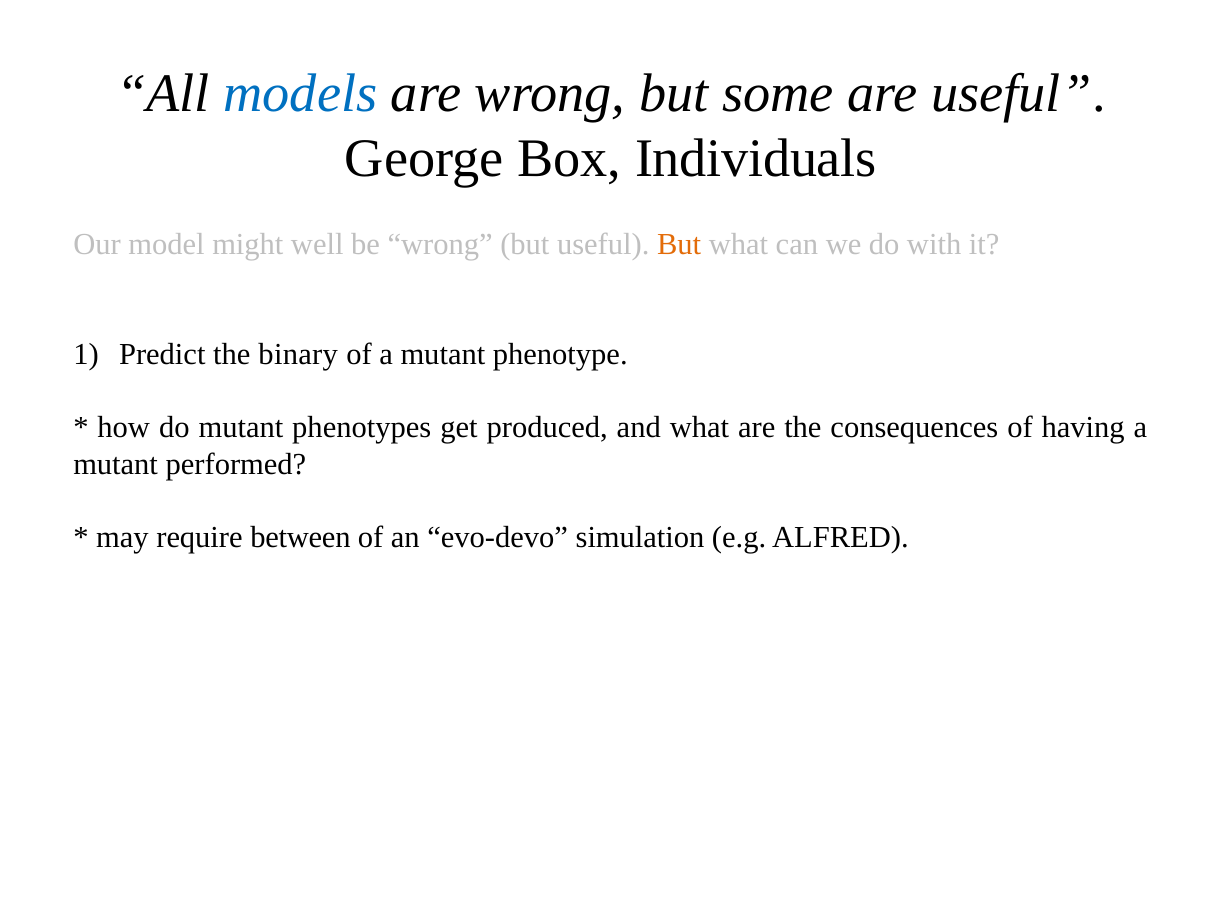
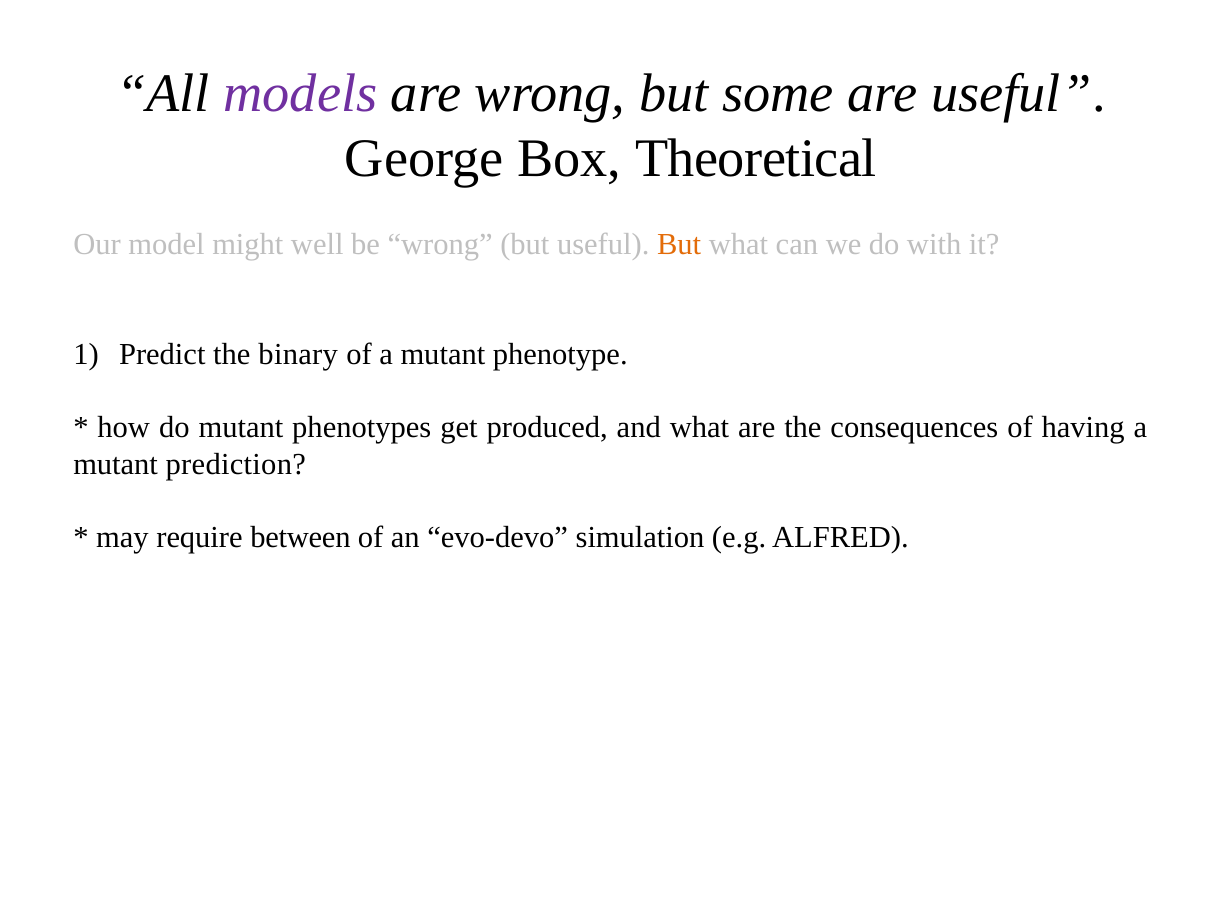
models colour: blue -> purple
Individuals: Individuals -> Theoretical
performed: performed -> prediction
